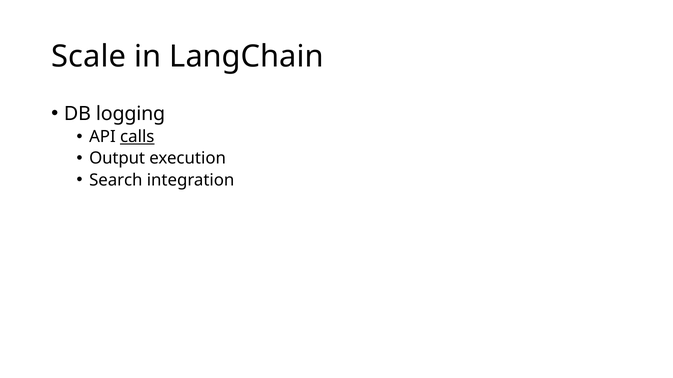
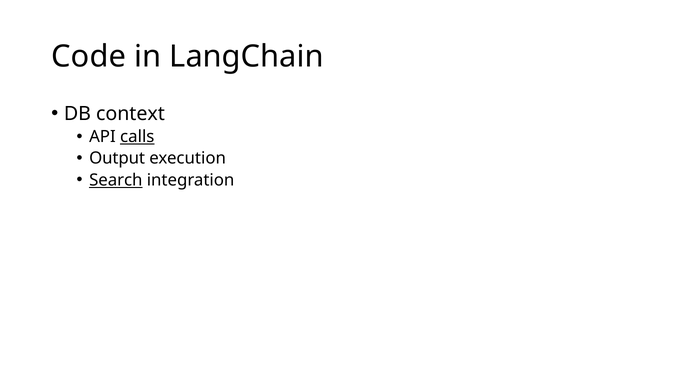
Scale: Scale -> Code
logging: logging -> context
Search underline: none -> present
